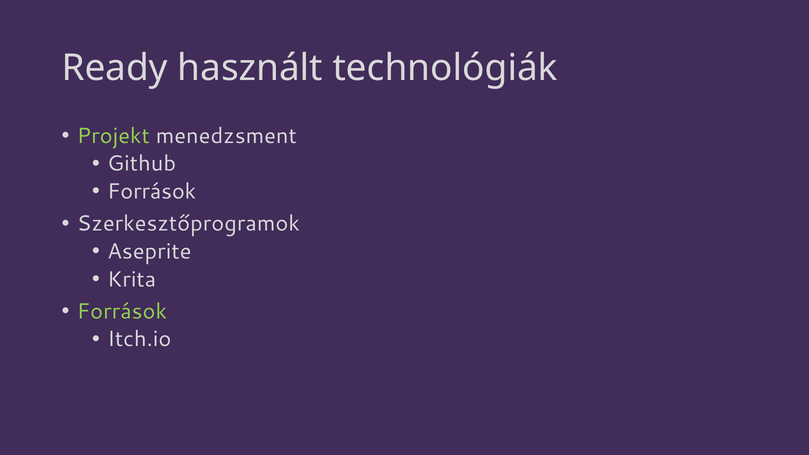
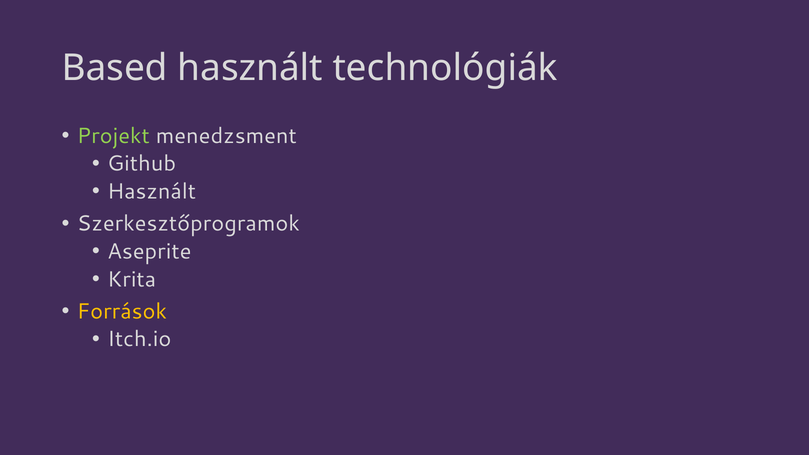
Ready: Ready -> Based
Források at (152, 192): Források -> Használt
Források at (122, 311) colour: light green -> yellow
